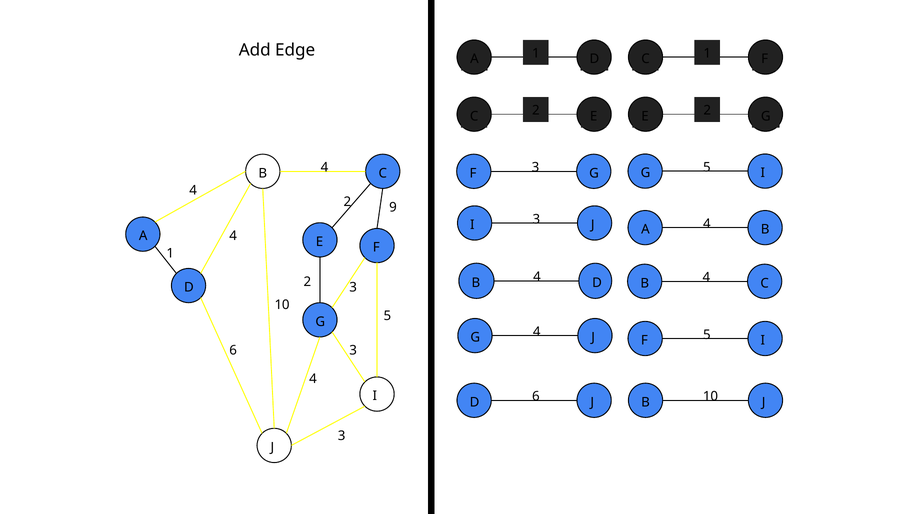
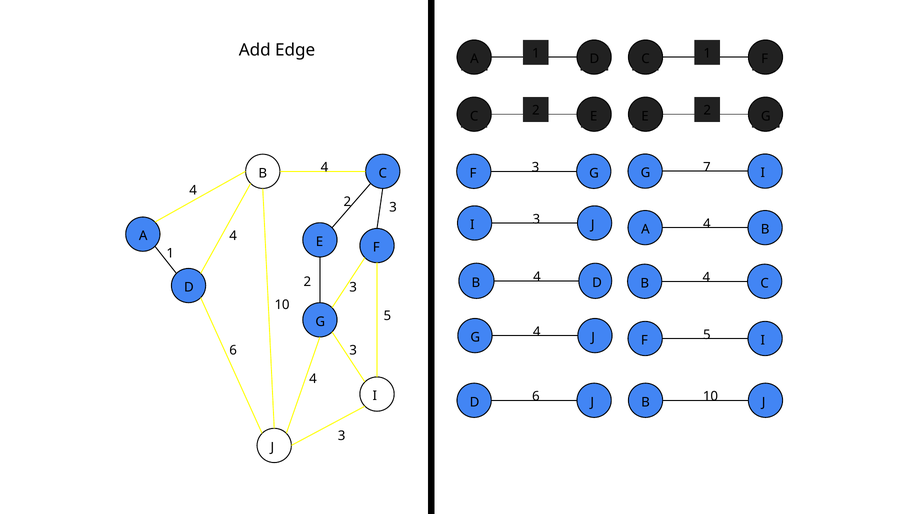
5 at (707, 167): 5 -> 7
9 at (393, 208): 9 -> 3
